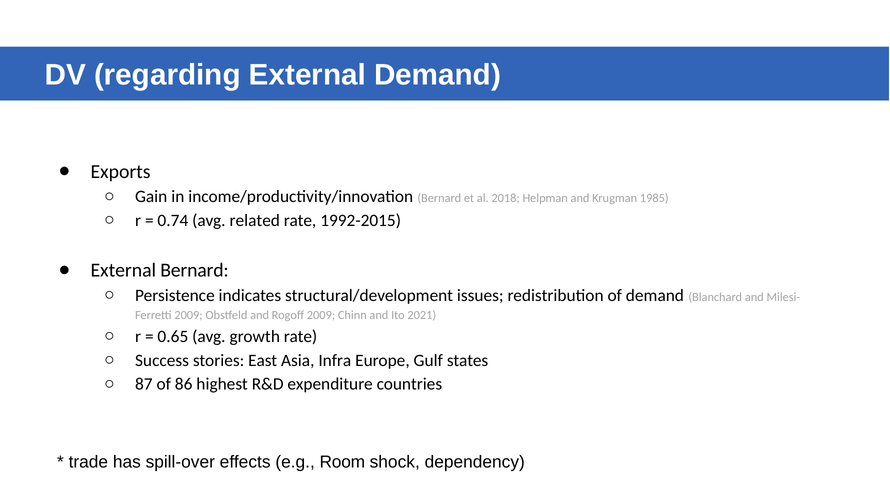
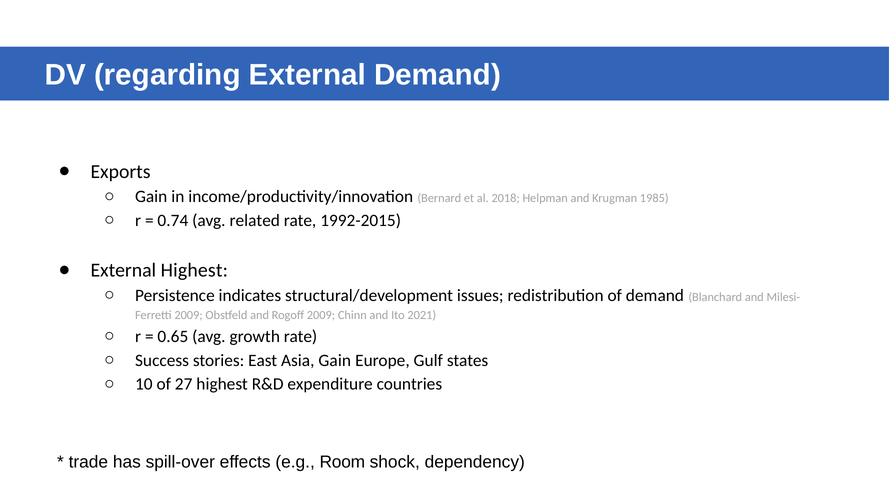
External Bernard: Bernard -> Highest
Asia Infra: Infra -> Gain
87: 87 -> 10
86: 86 -> 27
